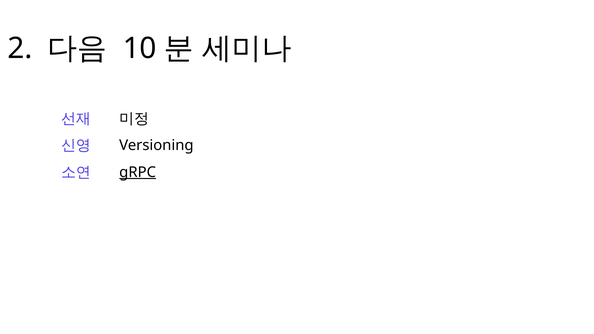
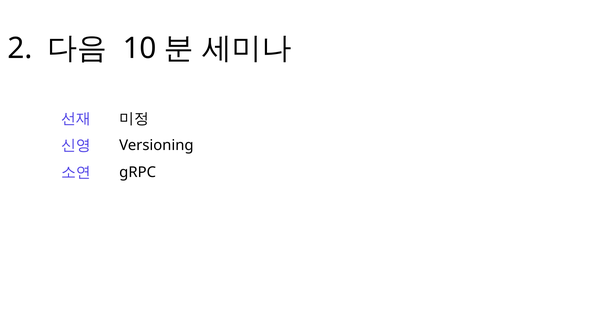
gRPC underline: present -> none
